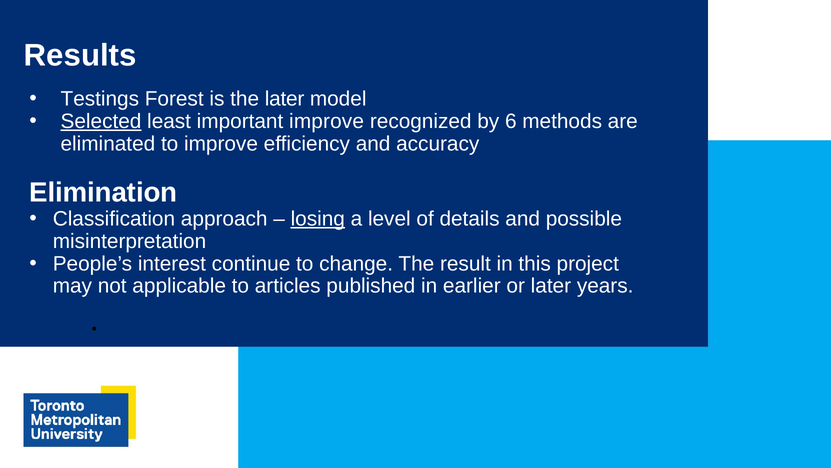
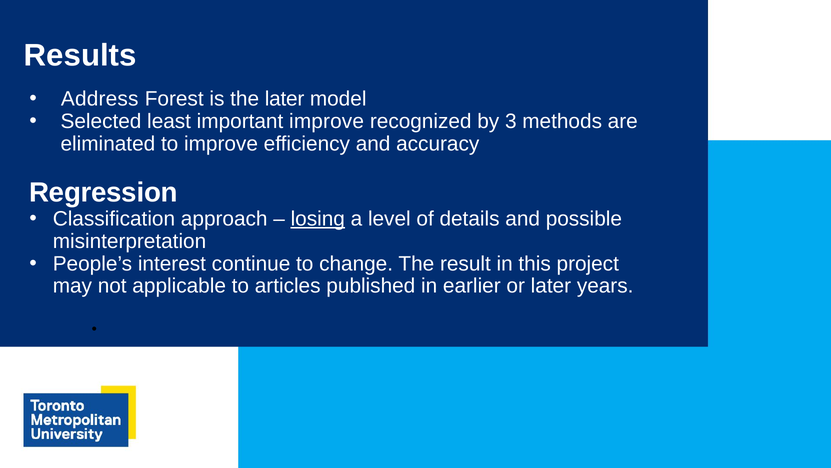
Testings: Testings -> Address
Selected underline: present -> none
6: 6 -> 3
Elimination: Elimination -> Regression
